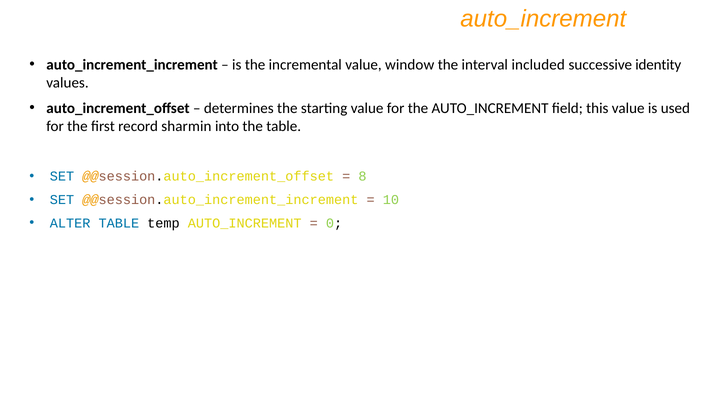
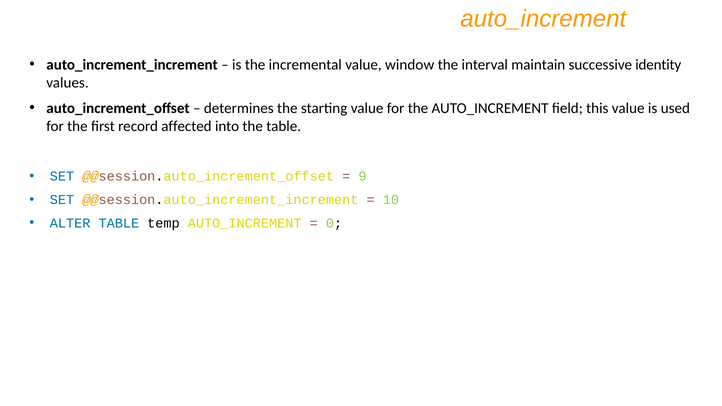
included: included -> maintain
sharmin: sharmin -> affected
8: 8 -> 9
